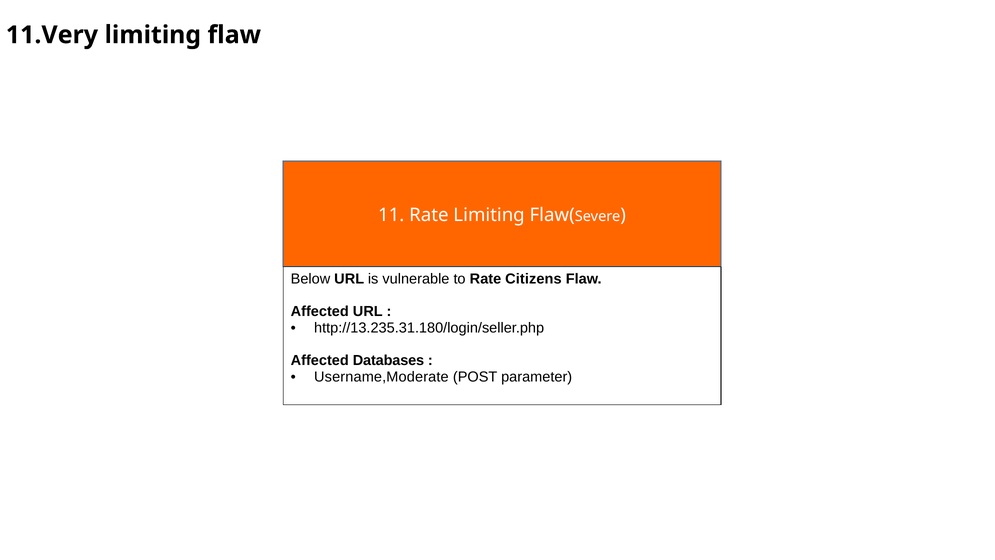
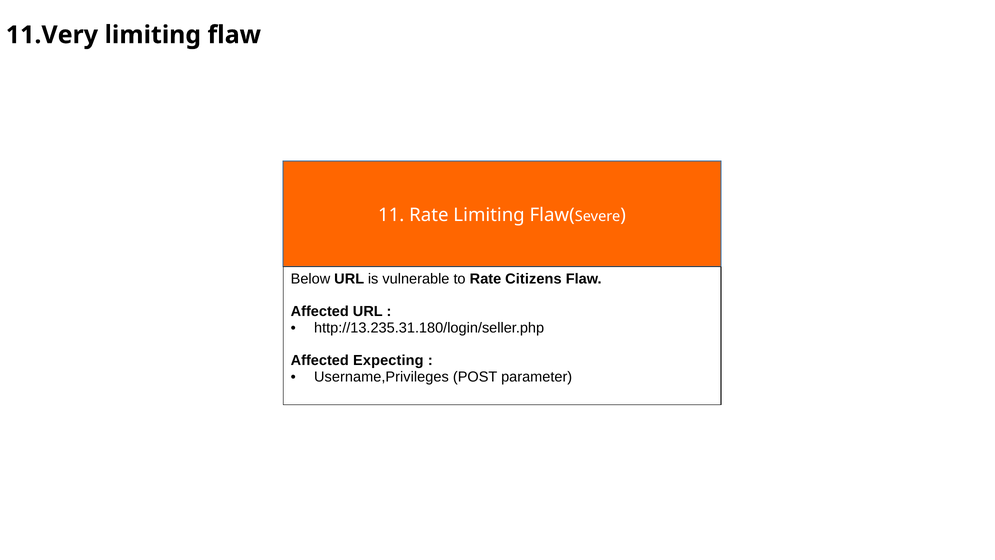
Databases: Databases -> Expecting
Username,Moderate: Username,Moderate -> Username,Privileges
